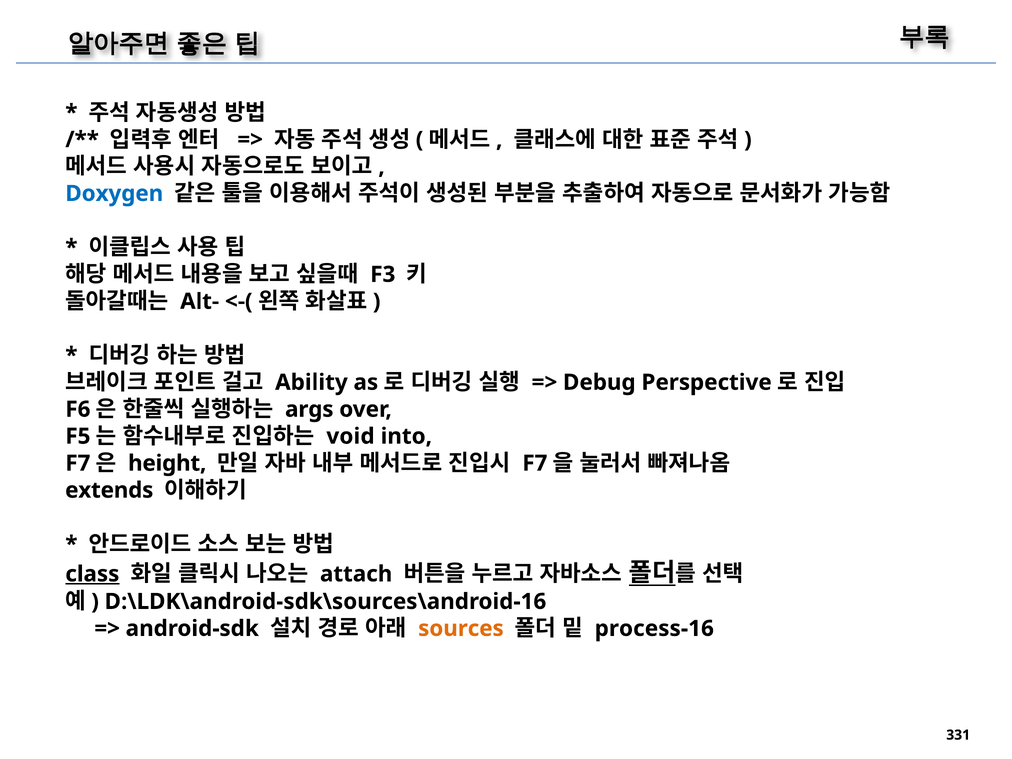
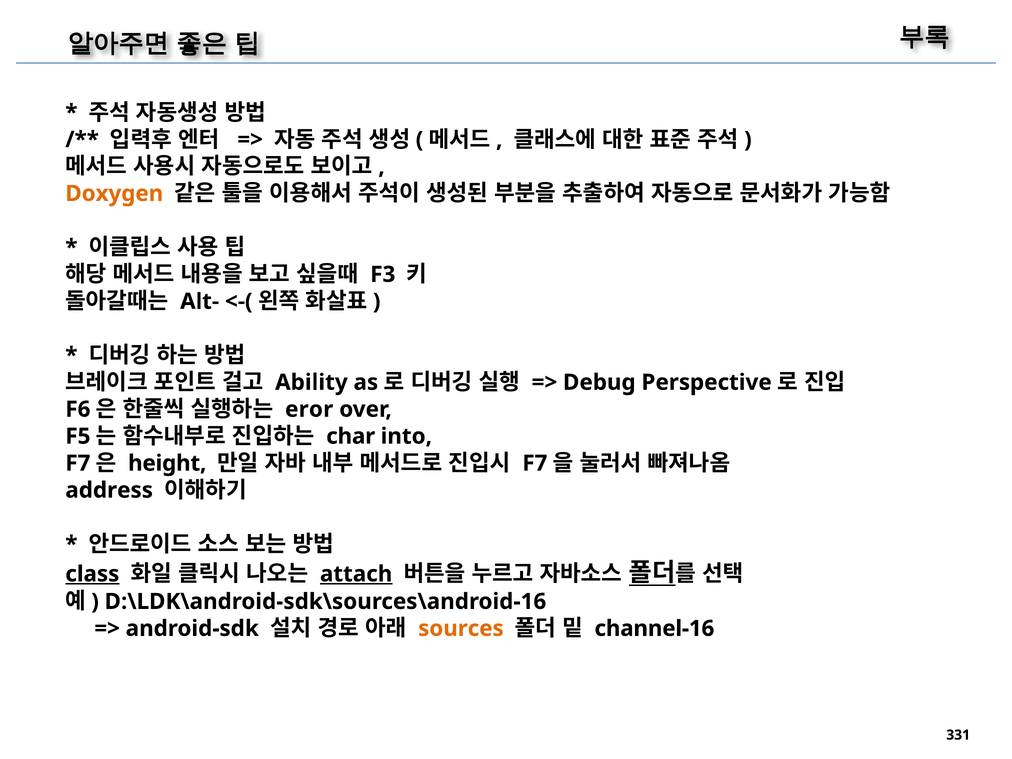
Doxygen colour: blue -> orange
args: args -> eror
void: void -> char
extends: extends -> address
attach underline: none -> present
process-16: process-16 -> channel-16
